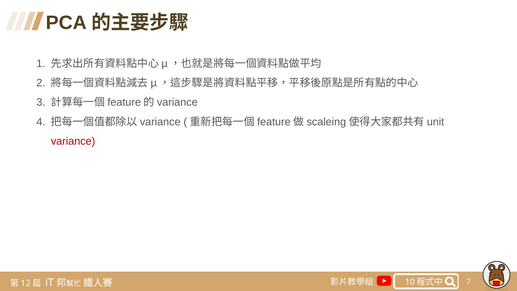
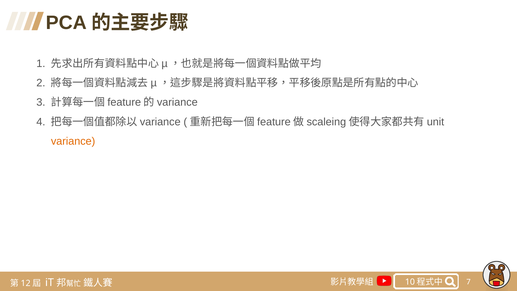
variance colour: red -> orange
